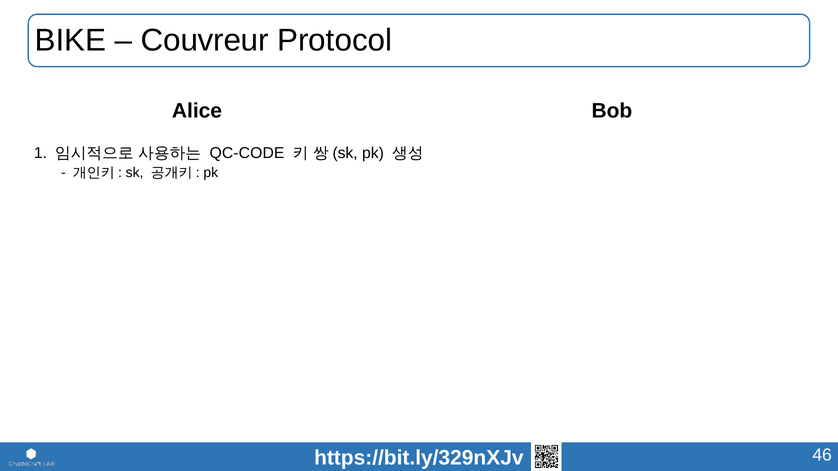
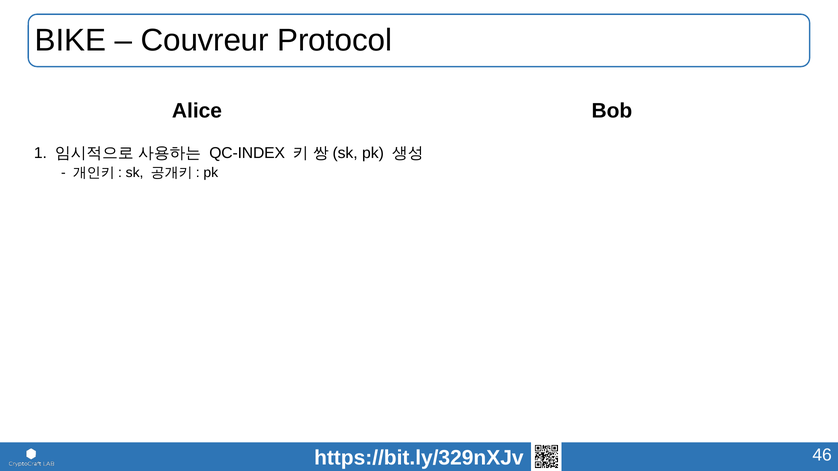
QC-CODE: QC-CODE -> QC-INDEX
